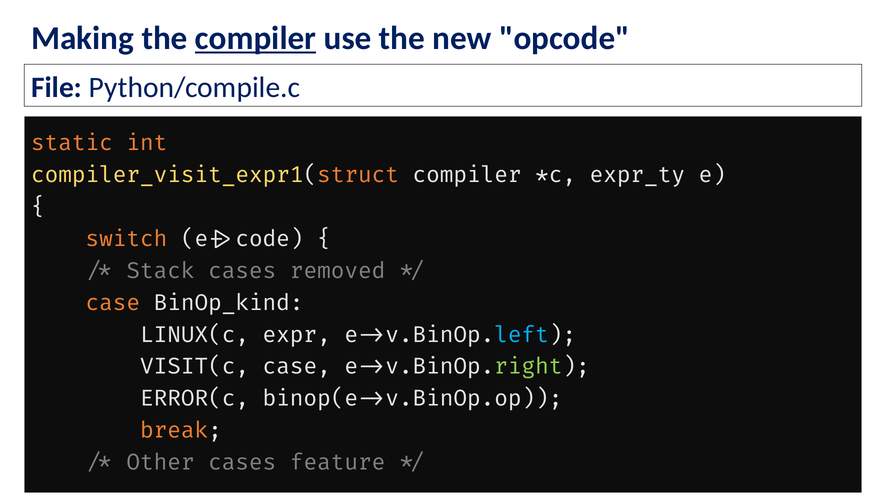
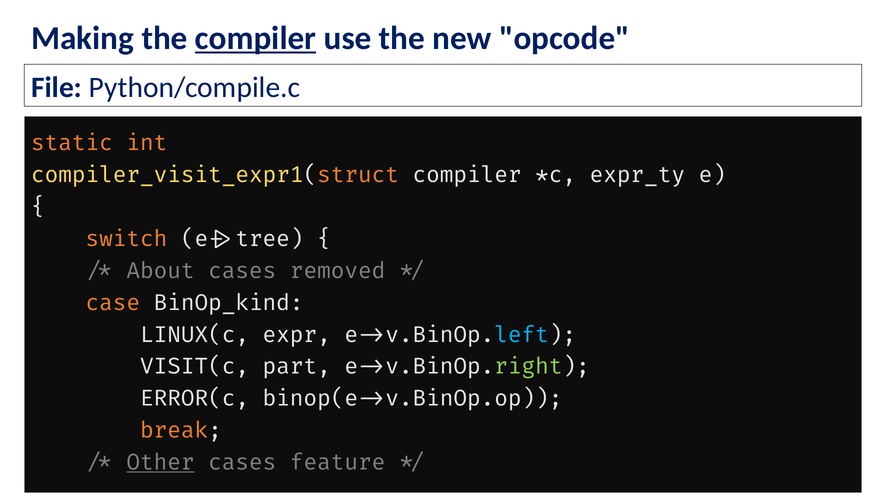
e->code: e->code -> e->tree
Stack: Stack -> About
VISIT(c case: case -> part
Other underline: none -> present
